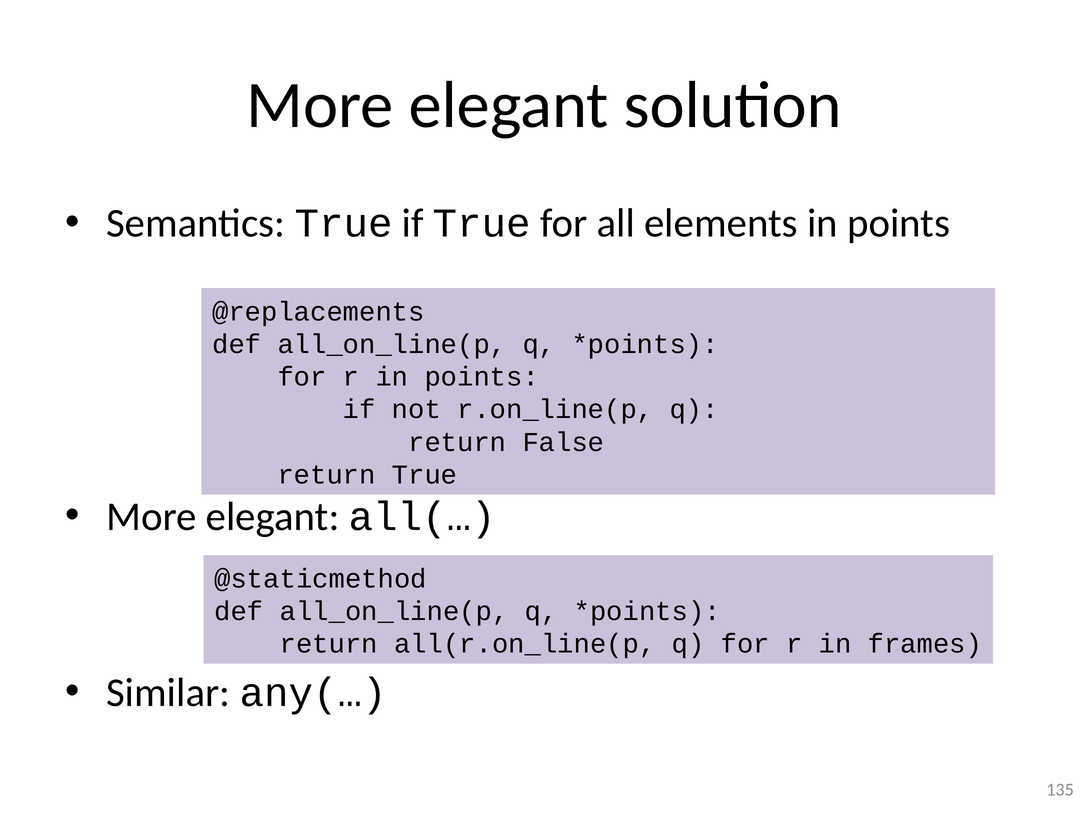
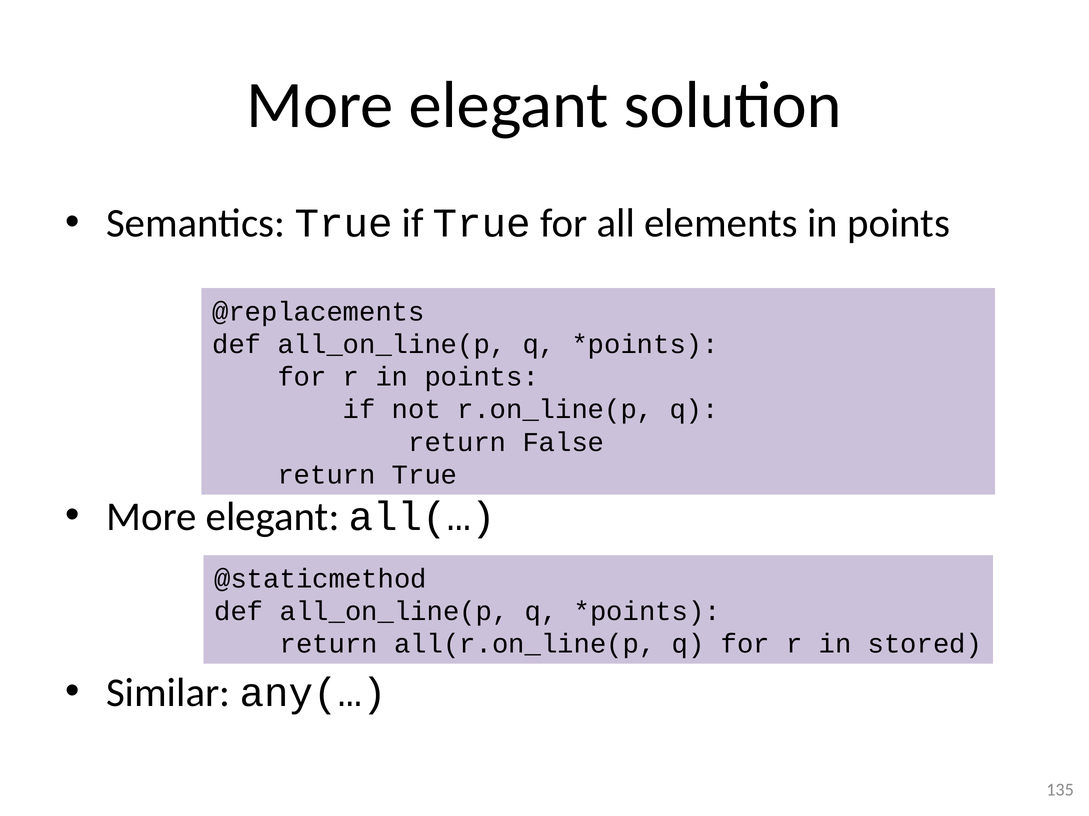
frames: frames -> stored
